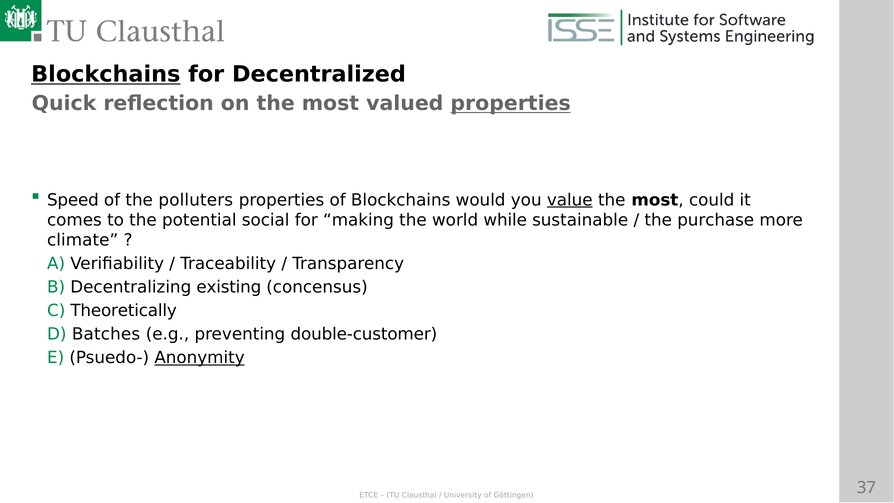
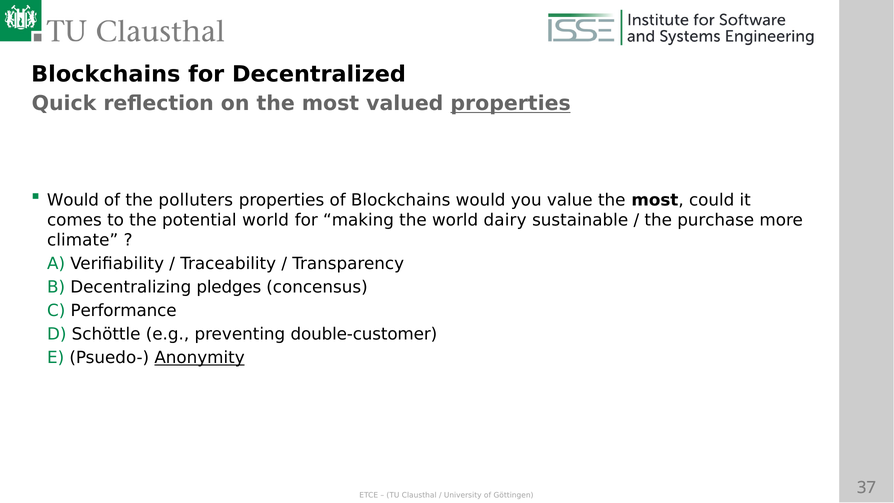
Blockchains at (106, 74) underline: present -> none
Speed at (73, 200): Speed -> Would
value underline: present -> none
potential social: social -> world
while: while -> dairy
existing: existing -> pledges
Theoretically: Theoretically -> Performance
Batches: Batches -> Schöttle
